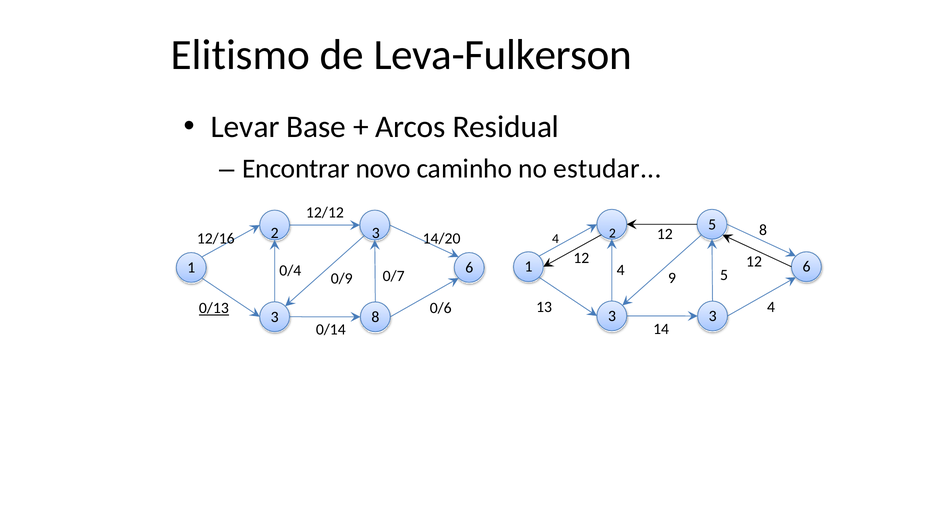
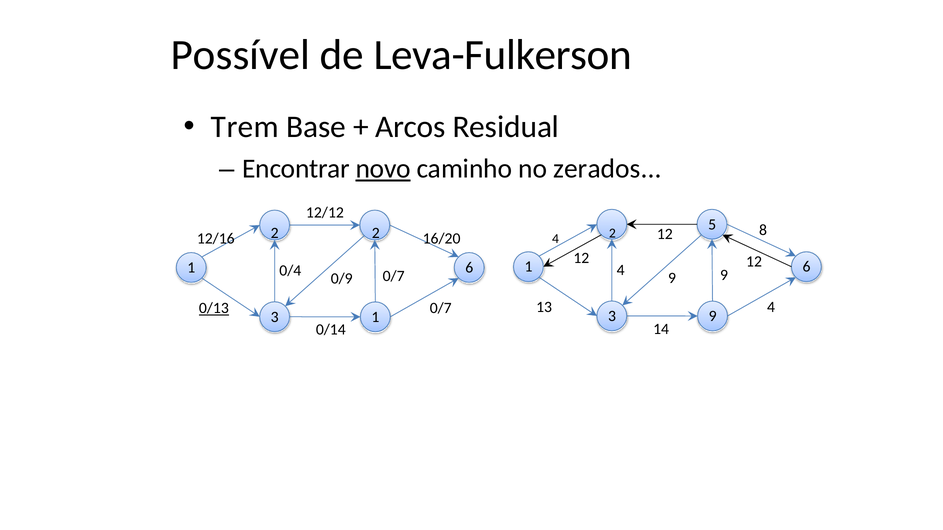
Elitismo: Elitismo -> Possível
Levar: Levar -> Trem
novo underline: none -> present
estudar: estudar -> zerados
3 at (376, 233): 3 -> 2
14/20: 14/20 -> 16/20
5 at (724, 275): 5 -> 9
0/6 at (441, 308): 0/6 -> 0/7
3 3: 3 -> 9
3 8: 8 -> 1
